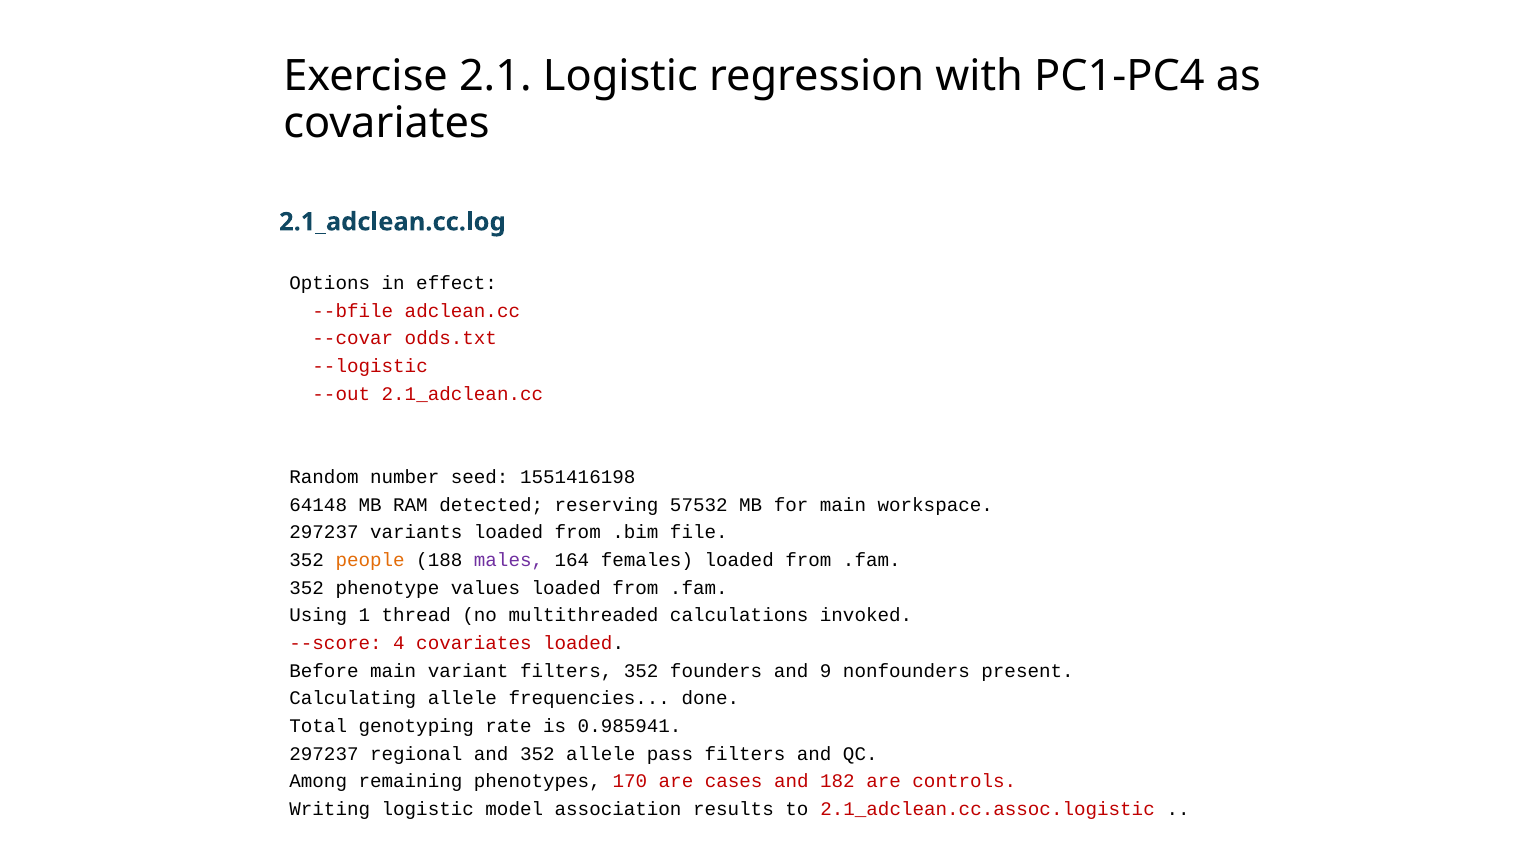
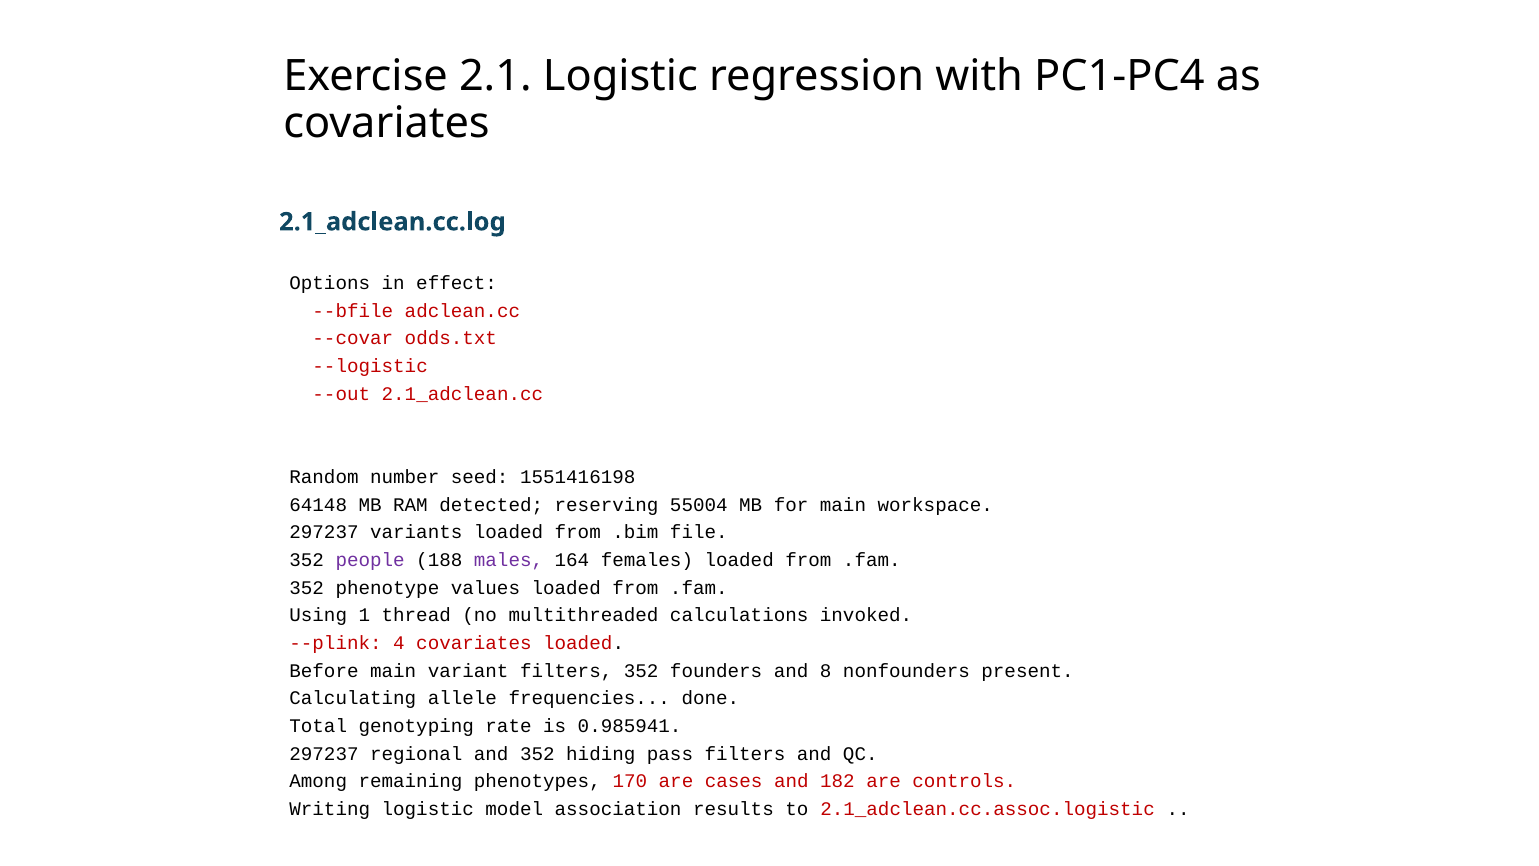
57532: 57532 -> 55004
people colour: orange -> purple
--score: --score -> --plink
9: 9 -> 8
352 allele: allele -> hiding
